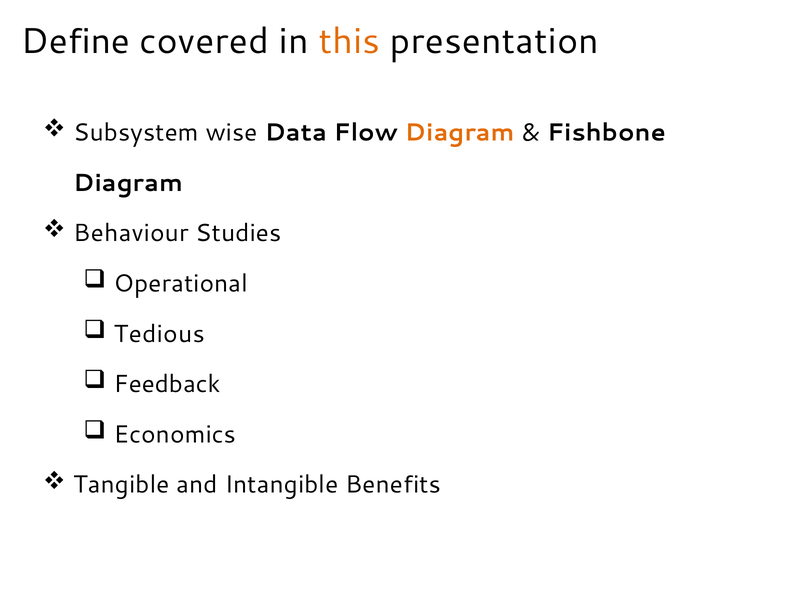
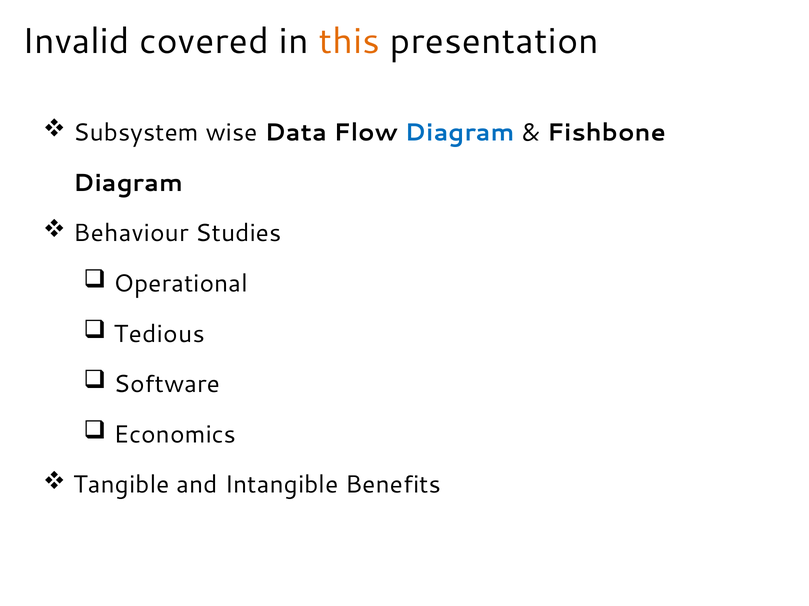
Define: Define -> Invalid
Diagram at (460, 133) colour: orange -> blue
Feedback: Feedback -> Software
